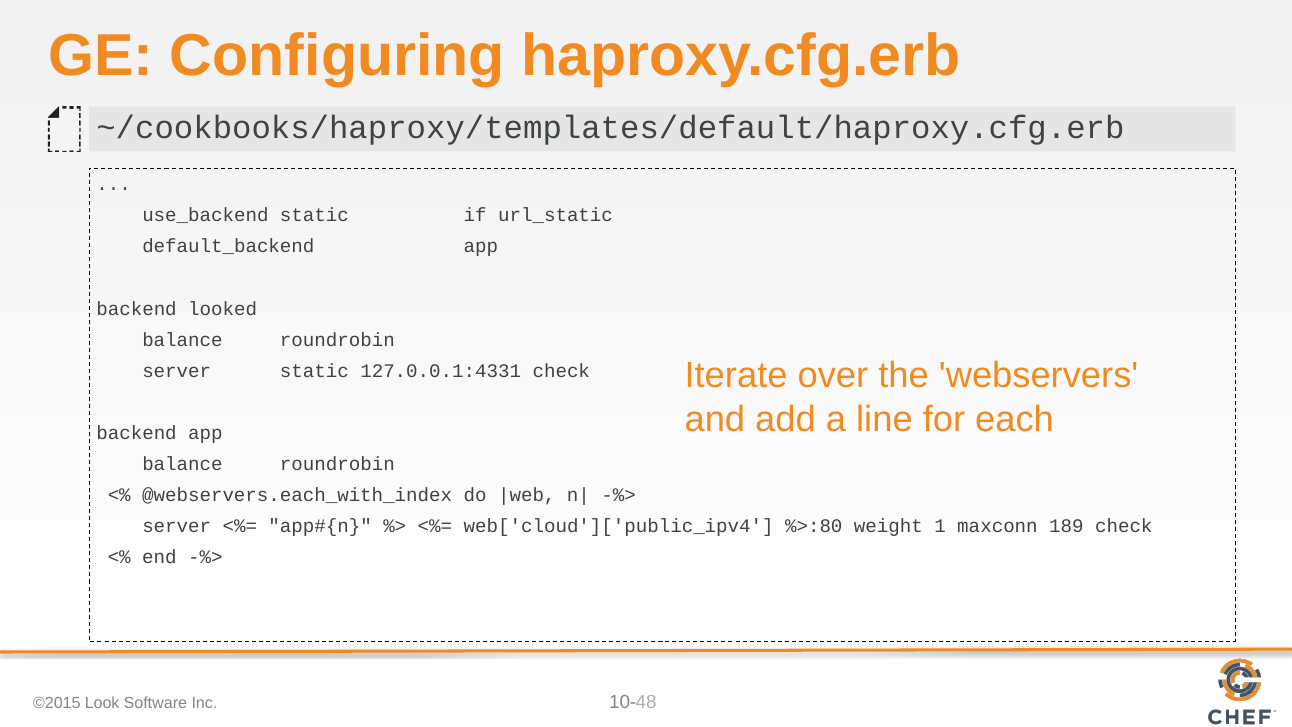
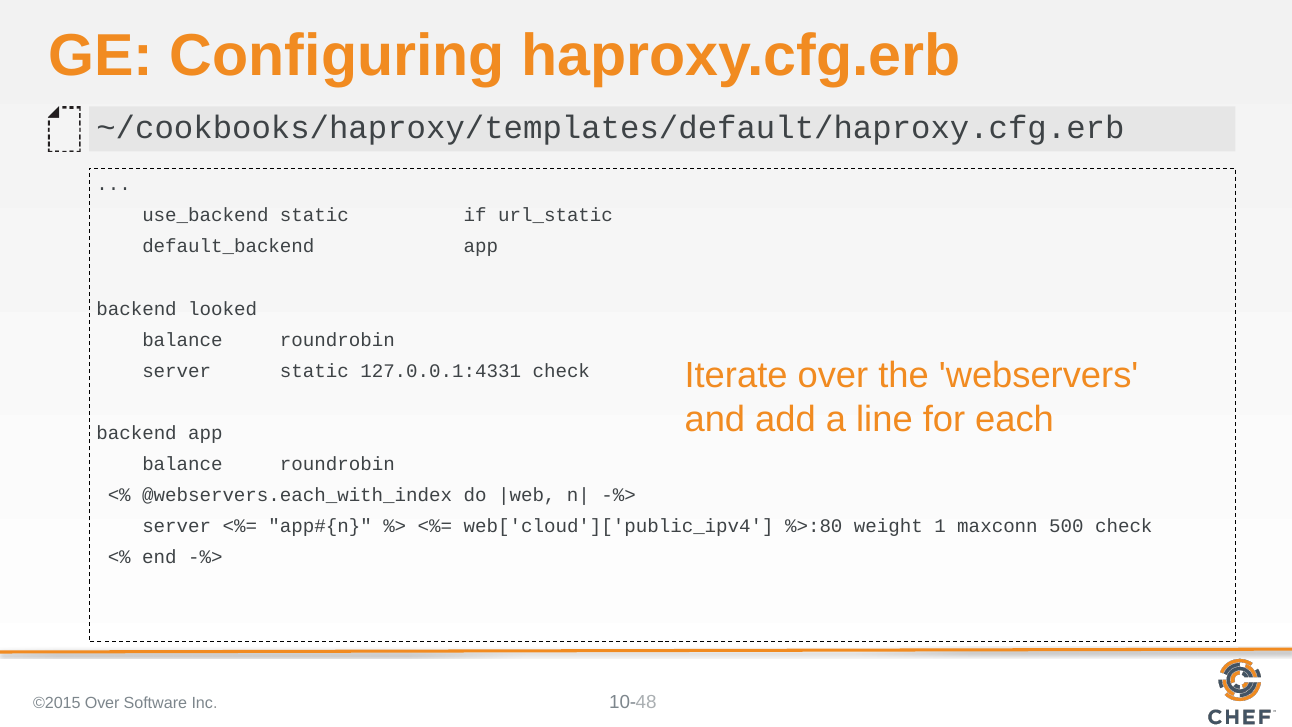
189: 189 -> 500
©2015 Look: Look -> Over
